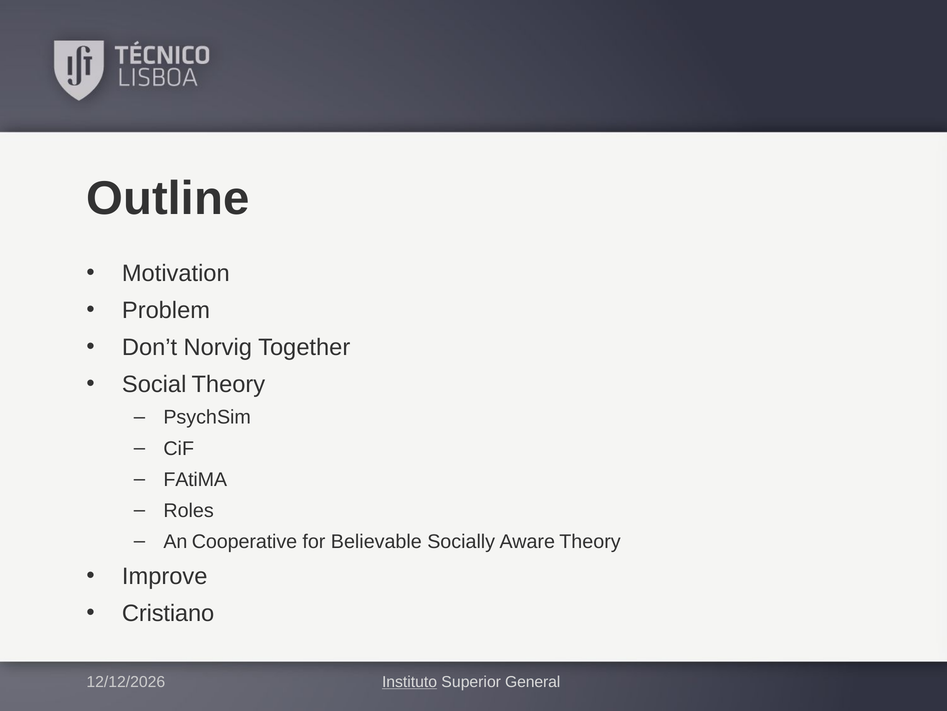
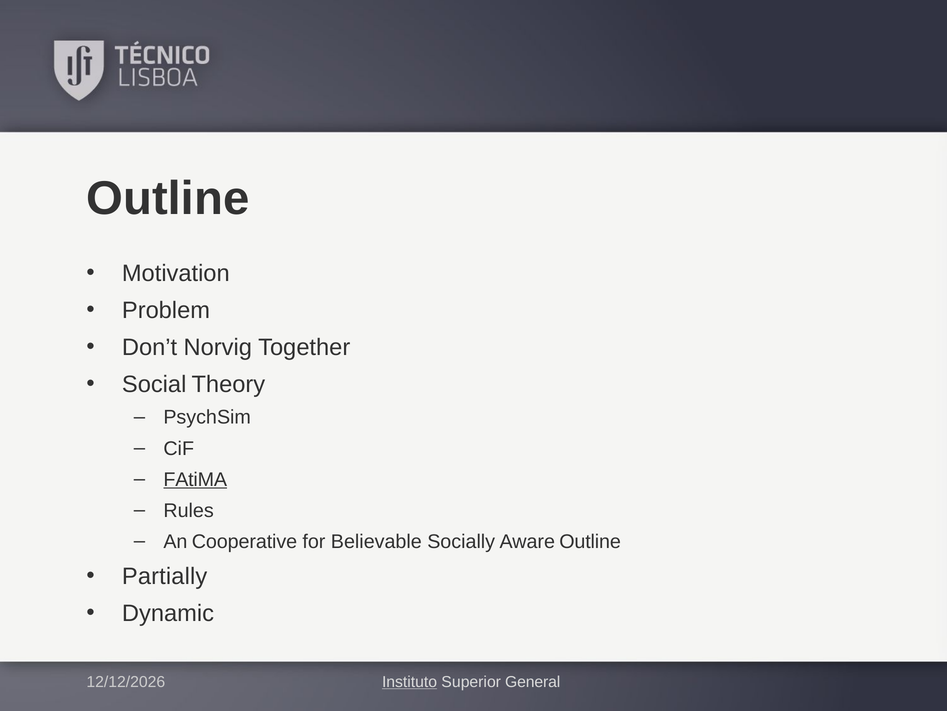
FAtiMA underline: none -> present
Roles: Roles -> Rules
Aware Theory: Theory -> Outline
Improve: Improve -> Partially
Cristiano: Cristiano -> Dynamic
